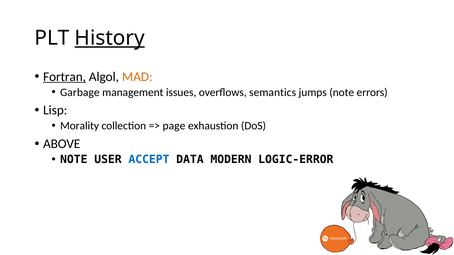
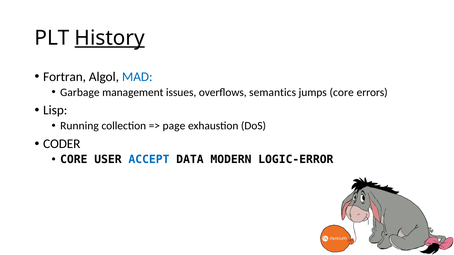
Fortran underline: present -> none
MAD colour: orange -> blue
jumps note: note -> core
Morality: Morality -> Running
ABOVE: ABOVE -> CODER
NOTE at (74, 160): NOTE -> CORE
